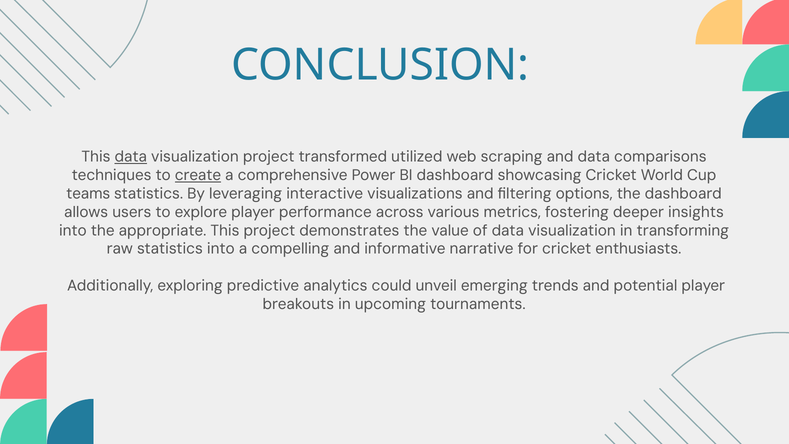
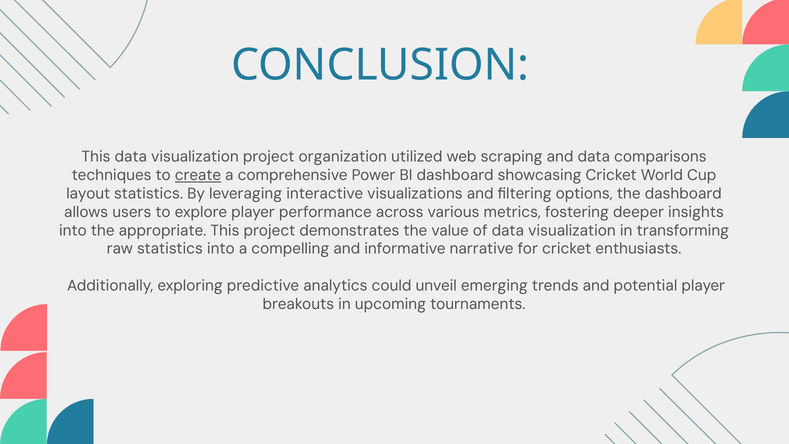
data at (131, 157) underline: present -> none
transformed: transformed -> organization
teams: teams -> layout
